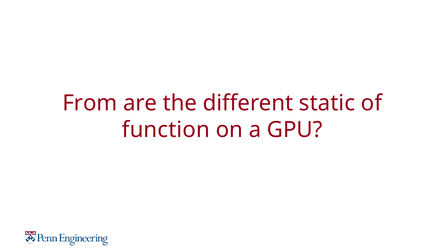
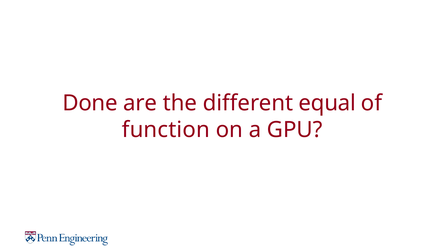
From: From -> Done
static: static -> equal
